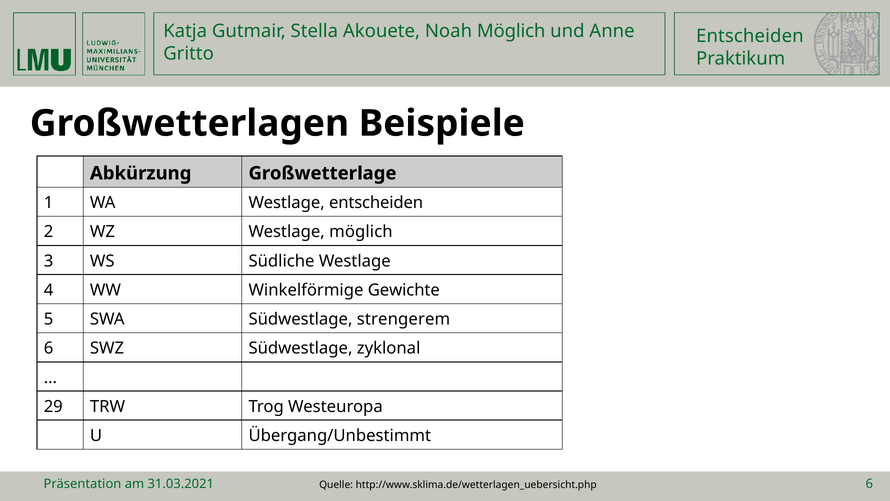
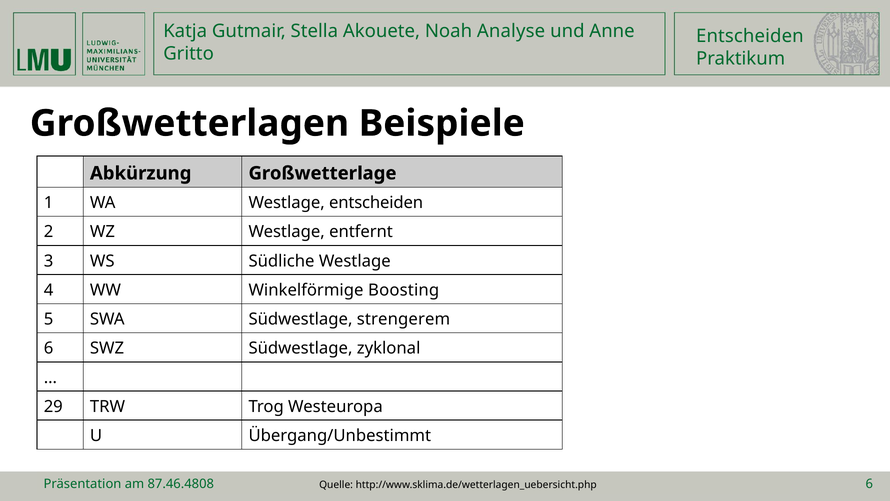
Noah Möglich: Möglich -> Analyse
Westlage möglich: möglich -> entfernt
Gewichte: Gewichte -> Boosting
31.03.2021: 31.03.2021 -> 87.46.4808
